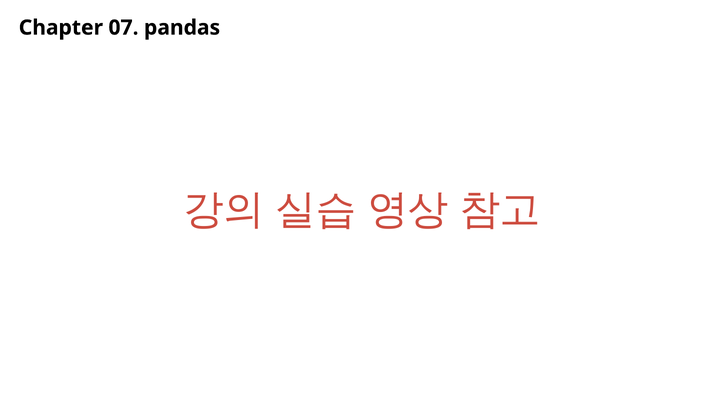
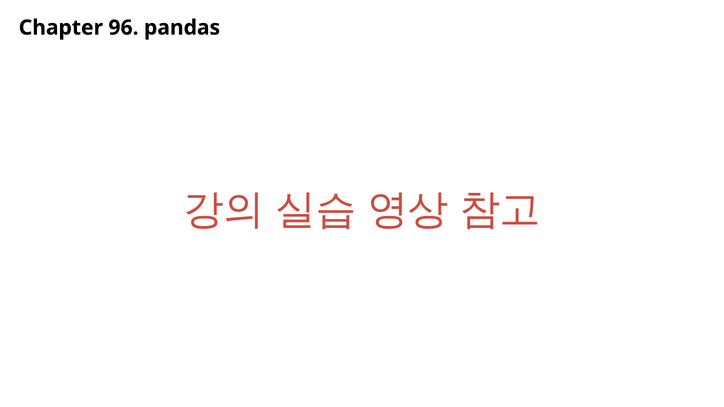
07: 07 -> 96
